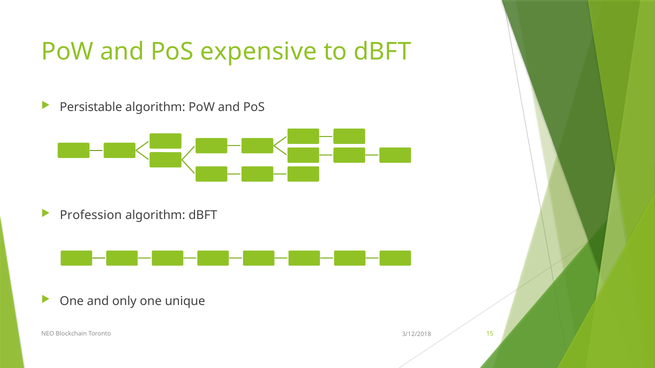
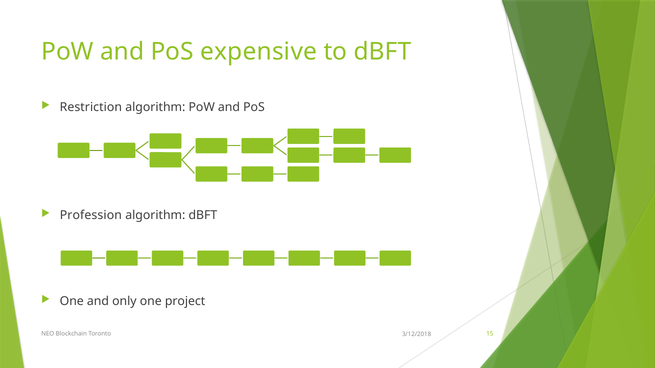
Persistable: Persistable -> Restriction
unique: unique -> project
